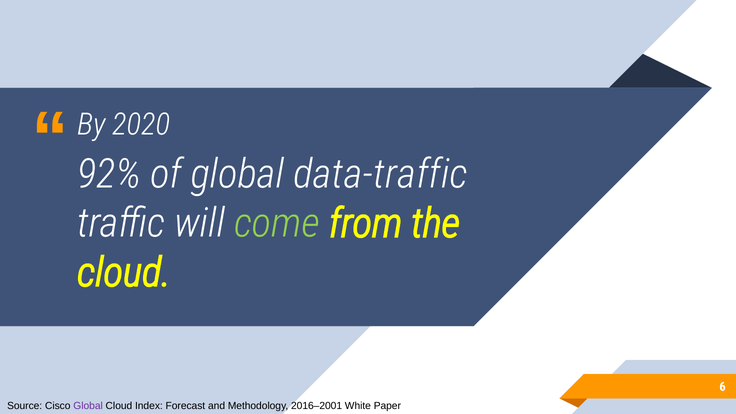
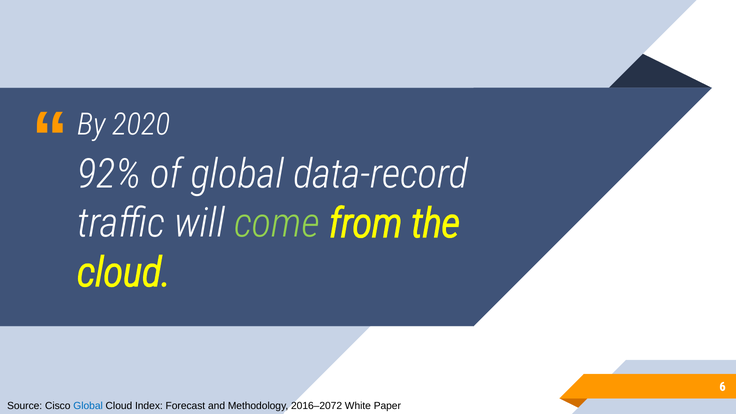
data-traffic: data-traffic -> data-record
Global at (88, 406) colour: purple -> blue
2016–2001: 2016–2001 -> 2016–2072
